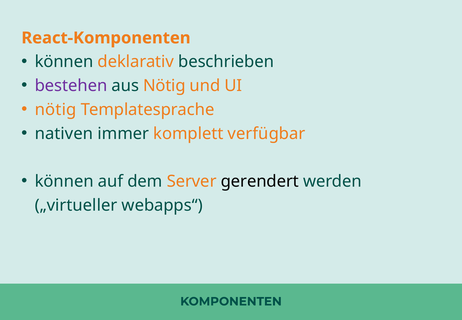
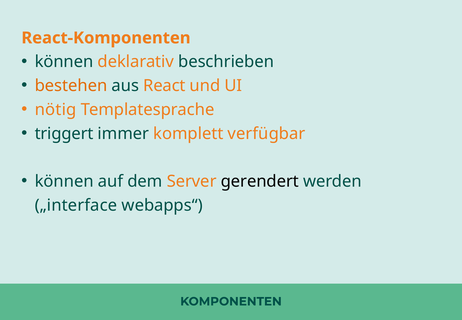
bestehen colour: purple -> orange
aus Nötig: Nötig -> React
nativen: nativen -> triggert
„virtueller: „virtueller -> „interface
